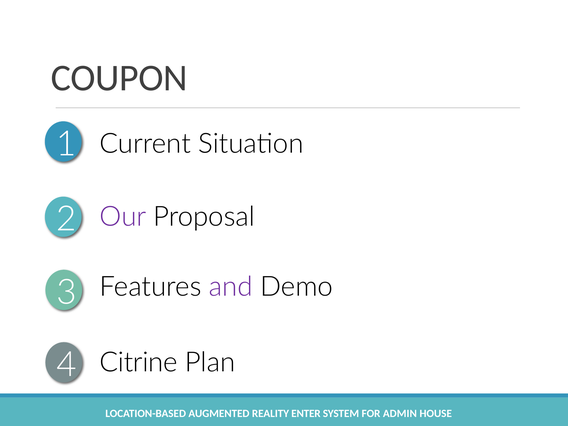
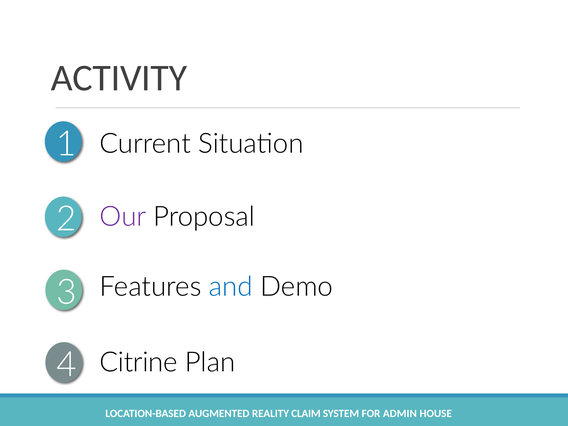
COUPON: COUPON -> ACTIVITY
and colour: purple -> blue
ENTER: ENTER -> CLAIM
